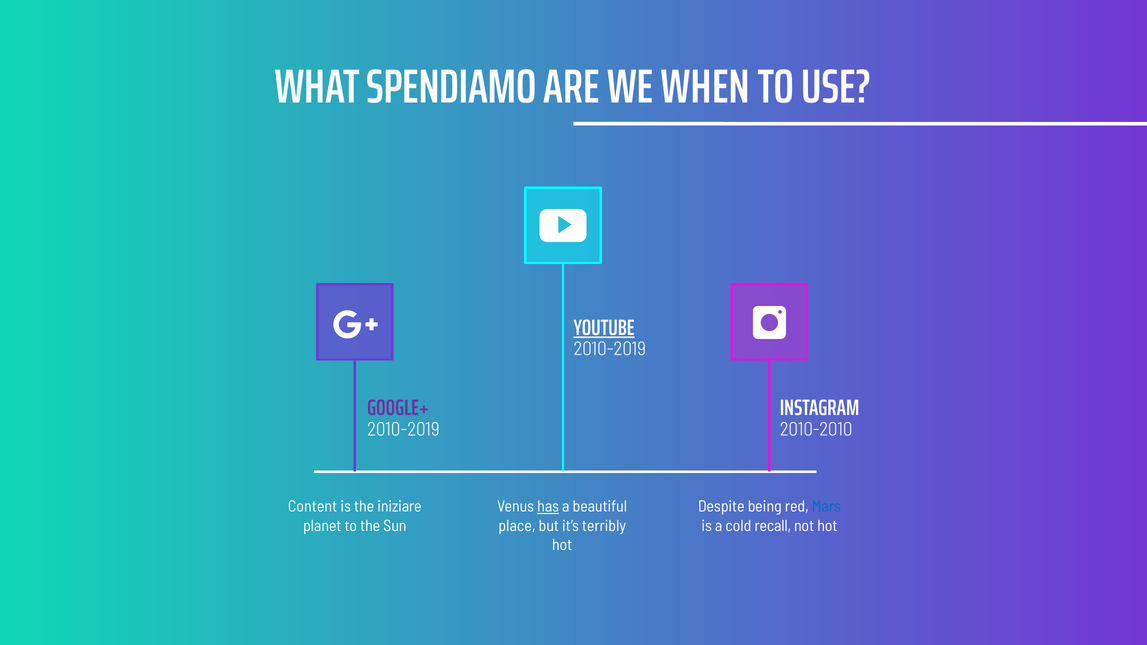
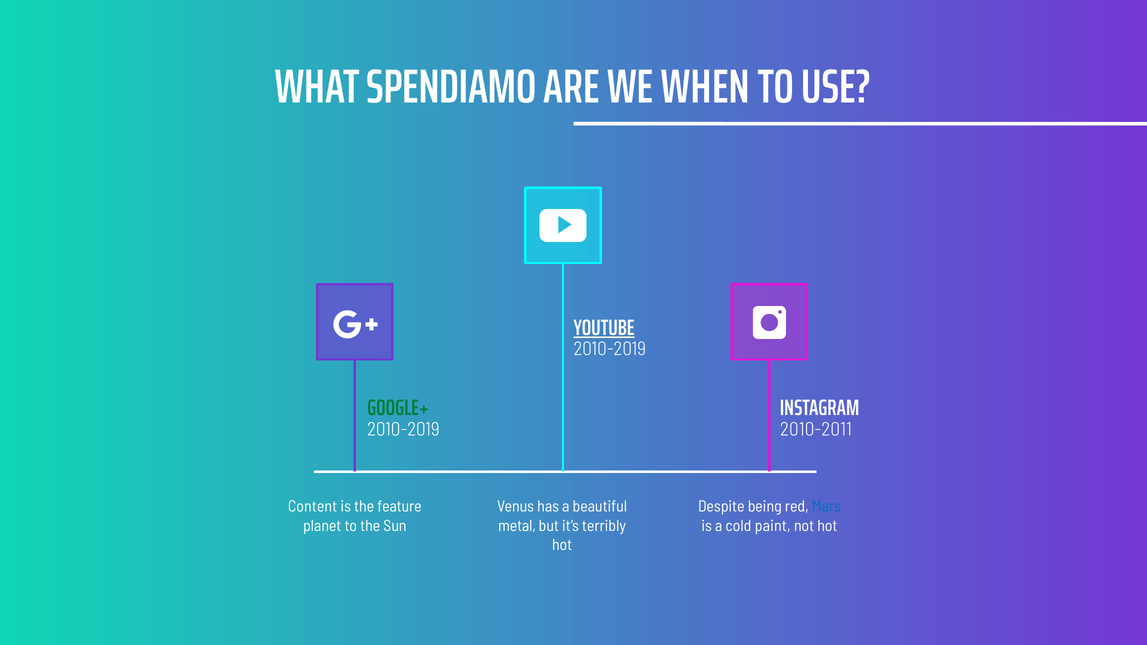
GOOGLE+ colour: purple -> green
2010-2010: 2010-2010 -> 2010-2011
iniziare: iniziare -> feature
has underline: present -> none
place: place -> metal
recall: recall -> paint
